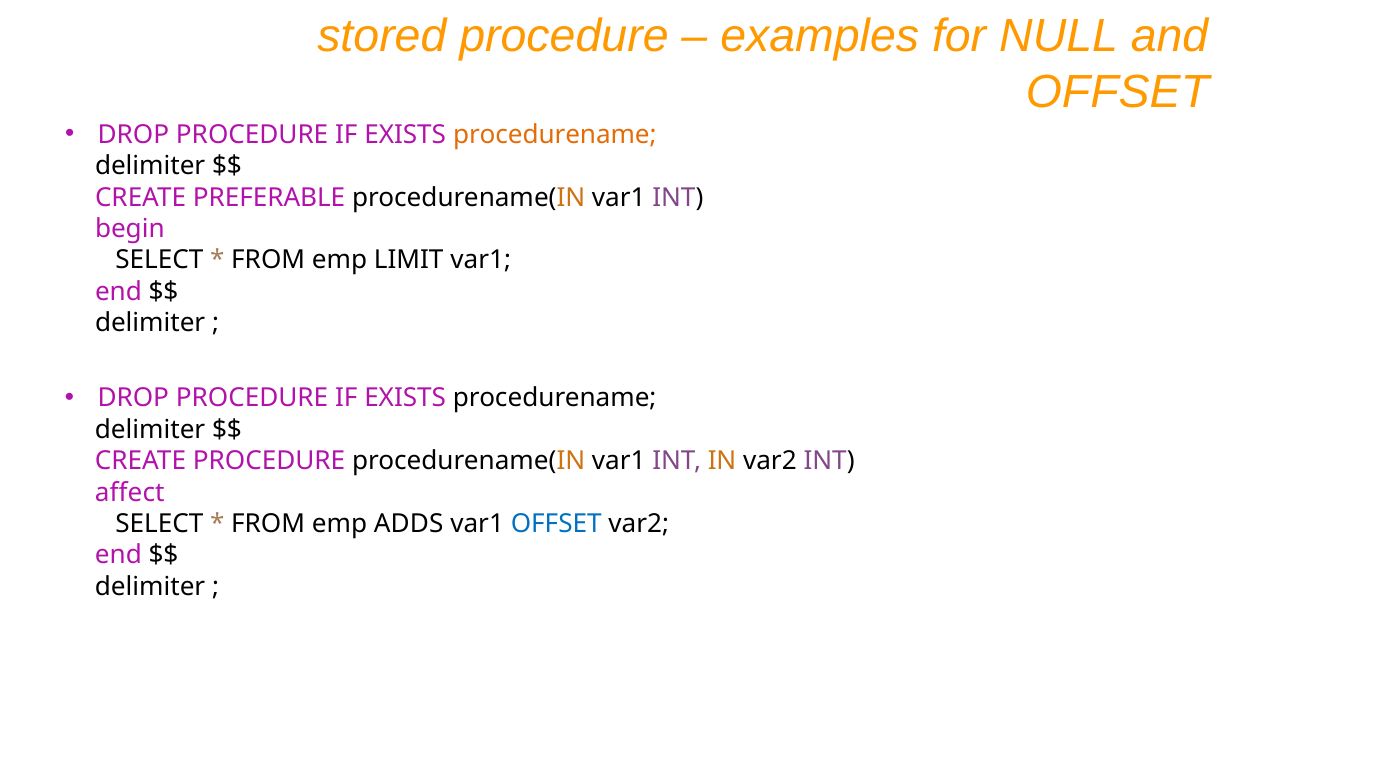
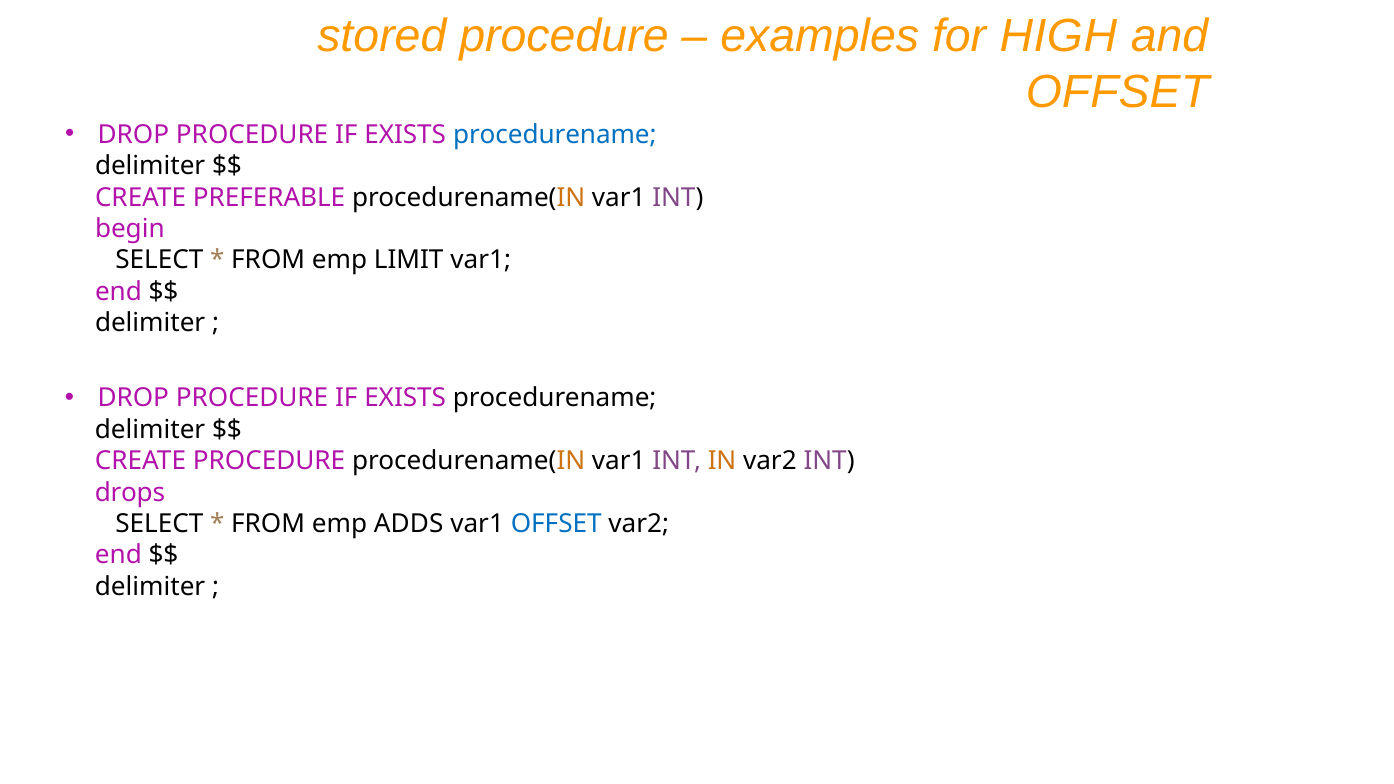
NULL: NULL -> HIGH
procedurename at (555, 135) colour: orange -> blue
affect: affect -> drops
